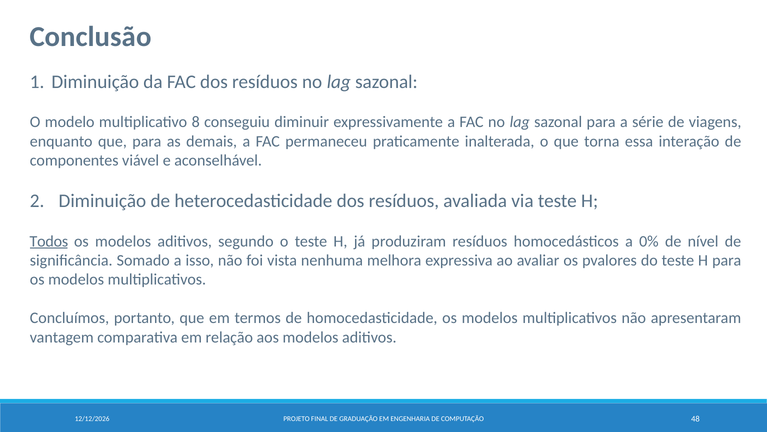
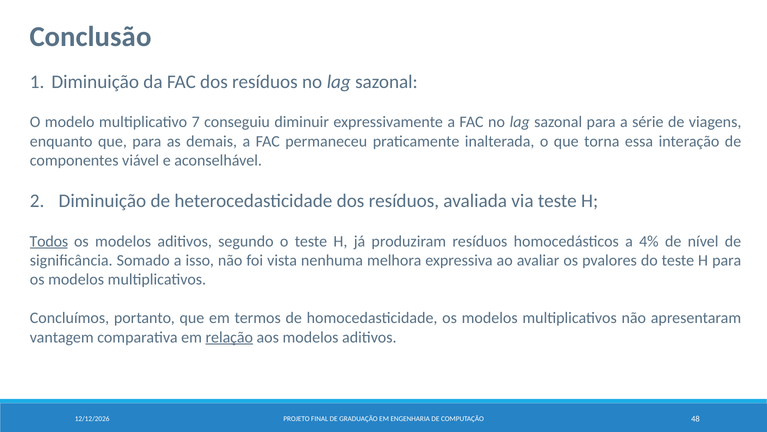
8: 8 -> 7
0%: 0% -> 4%
relação underline: none -> present
